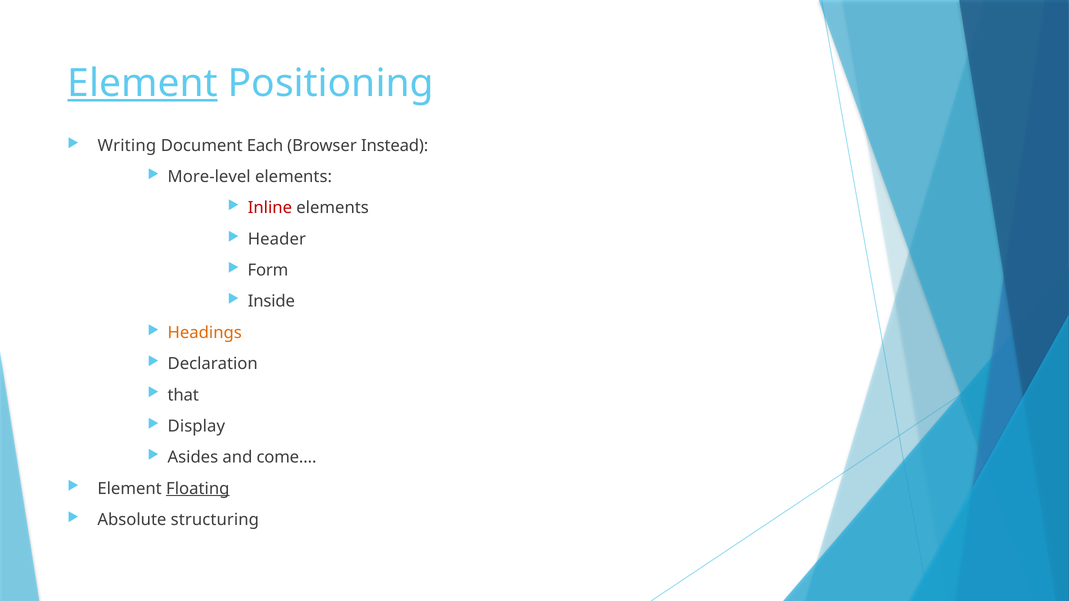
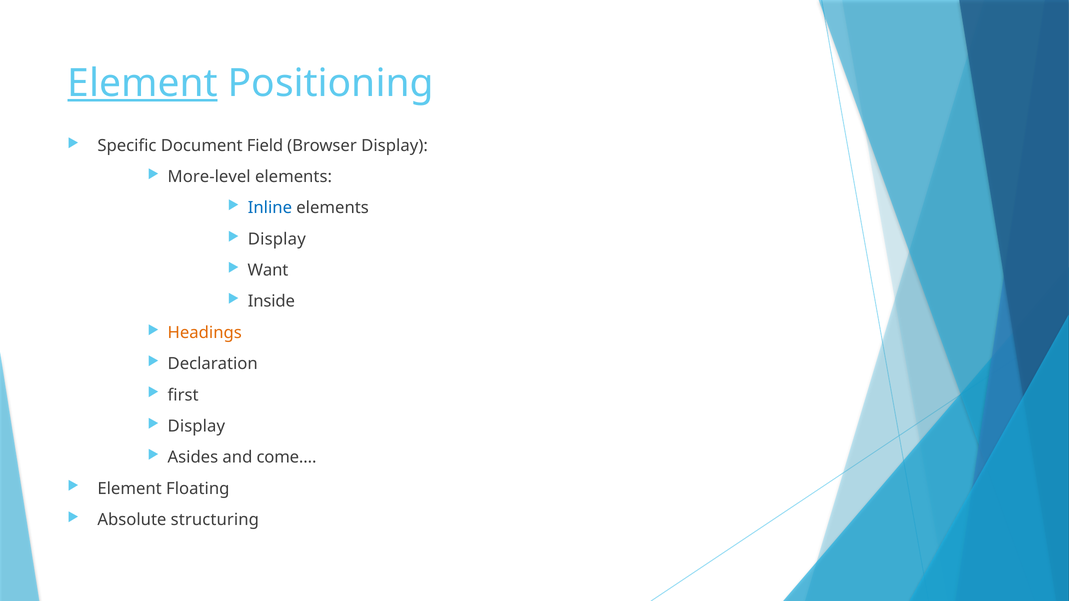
Writing: Writing -> Specific
Each: Each -> Field
Browser Instead: Instead -> Display
Inline colour: red -> blue
Header at (277, 239): Header -> Display
Form: Form -> Want
that: that -> first
Floating underline: present -> none
